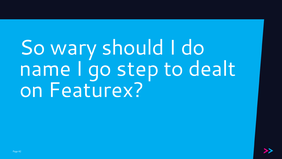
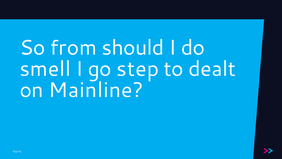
wary: wary -> from
name: name -> smell
Featurex: Featurex -> Mainline
